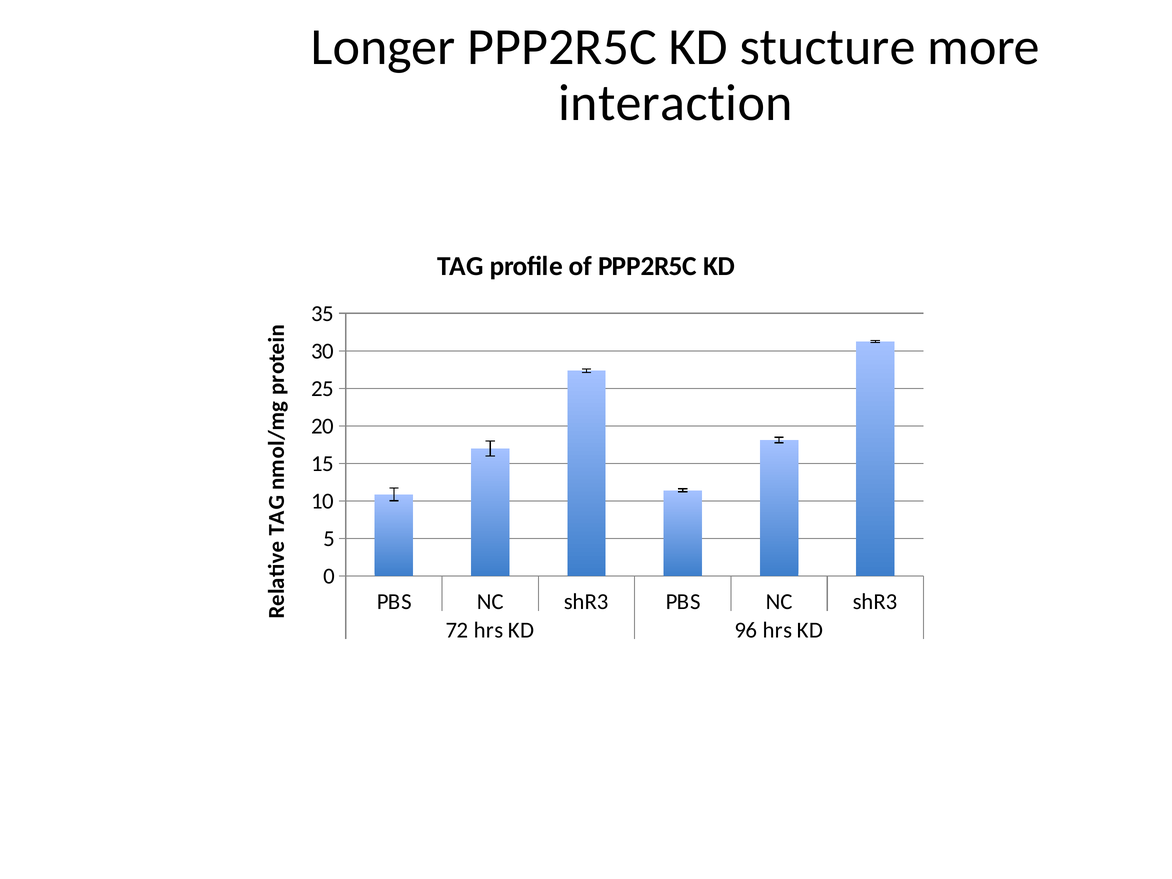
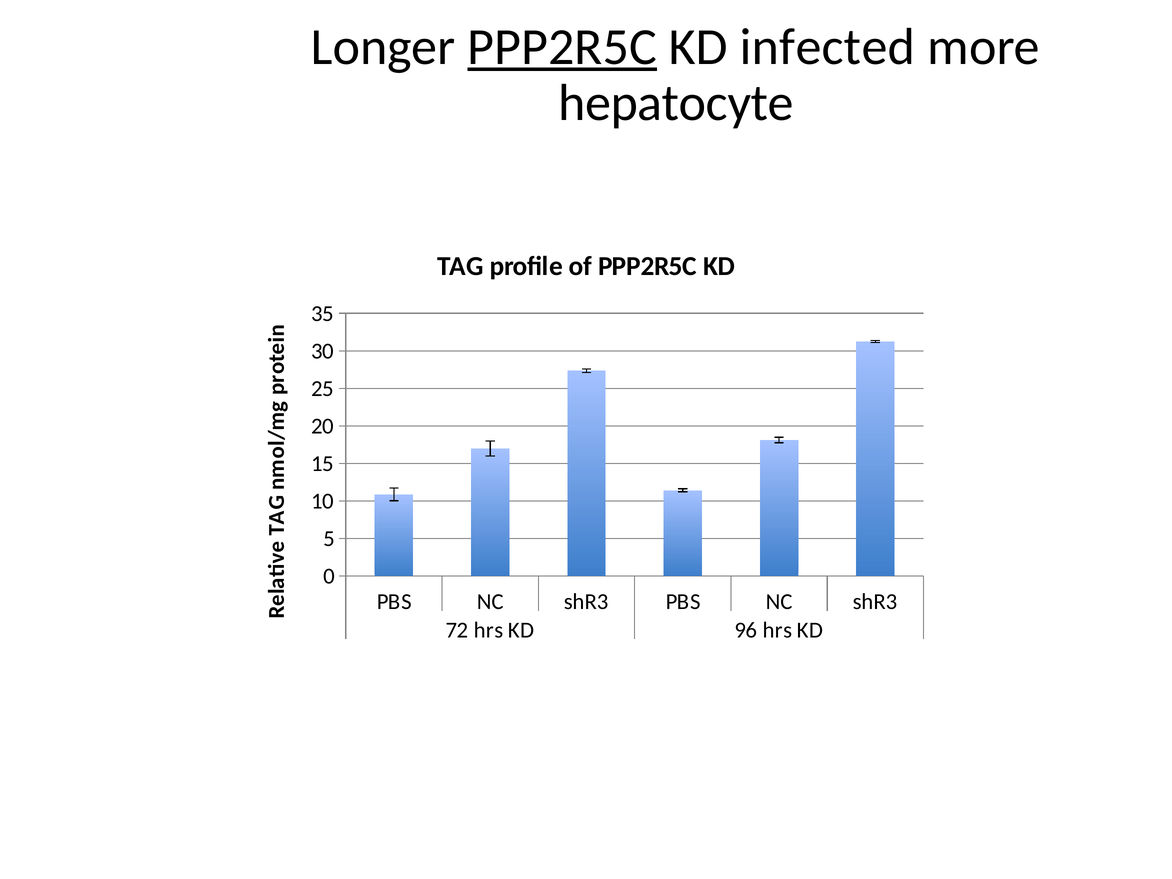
PPP2R5C at (562, 47) underline: none -> present
stucture: stucture -> infected
interaction: interaction -> hepatocyte
